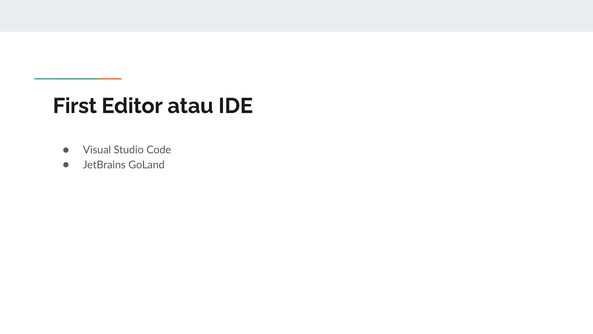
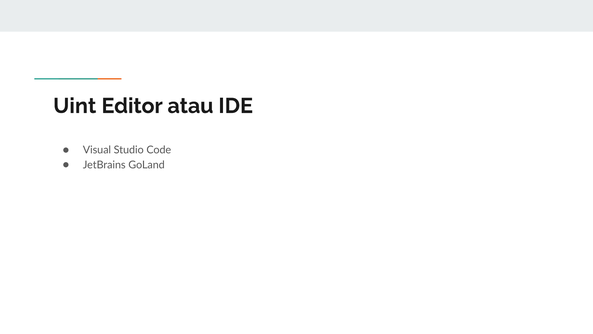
First: First -> Uint
